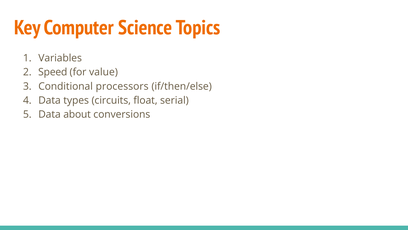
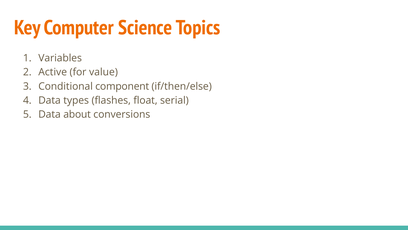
Speed: Speed -> Active
processors: processors -> component
circuits: circuits -> flashes
